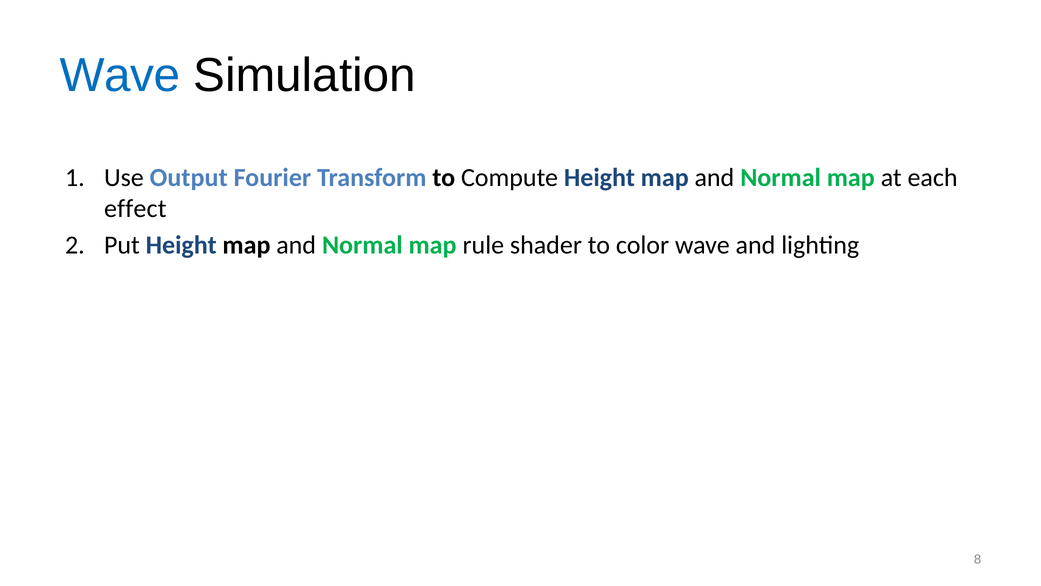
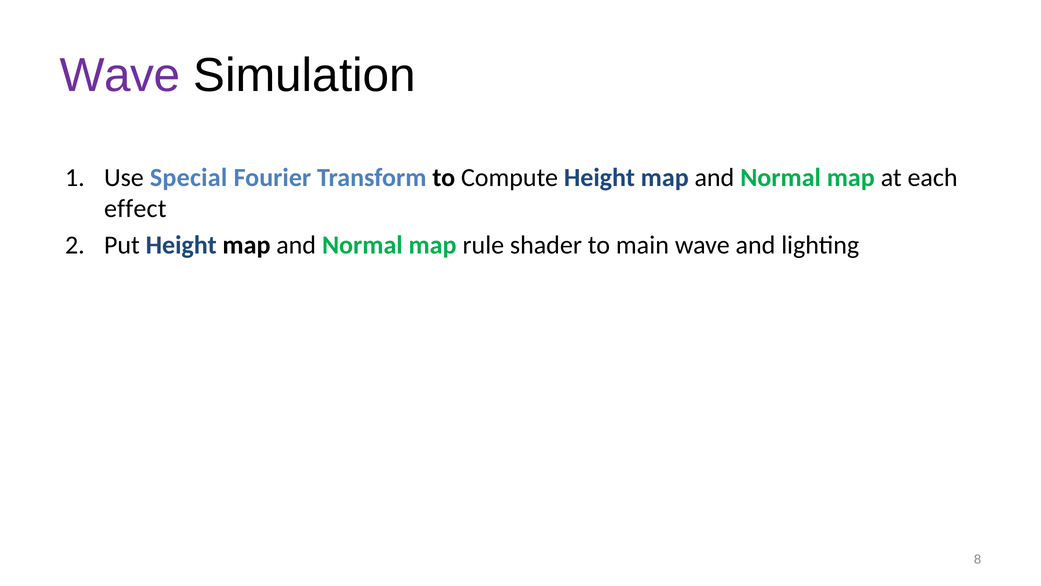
Wave at (120, 76) colour: blue -> purple
Output: Output -> Special
color: color -> main
